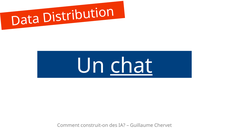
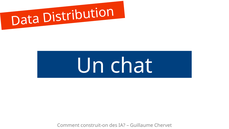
chat underline: present -> none
